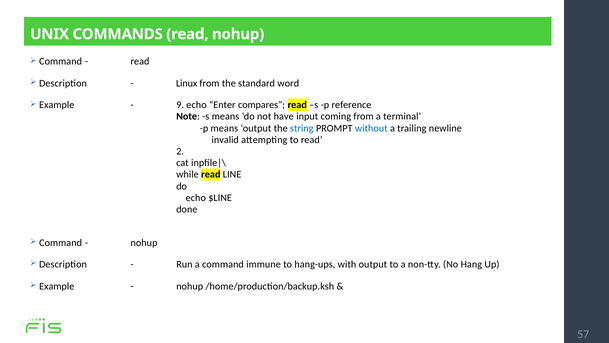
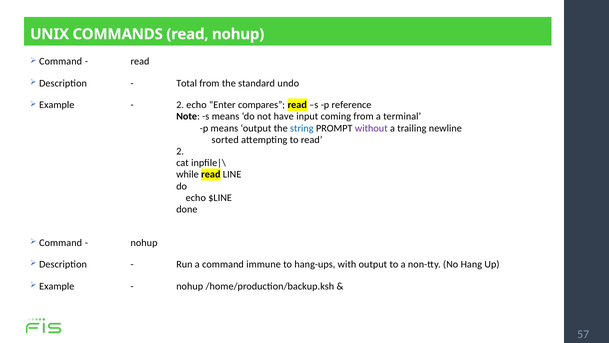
Linux: Linux -> Total
word: word -> undo
9 at (180, 105): 9 -> 2
without colour: blue -> purple
invalid: invalid -> sorted
